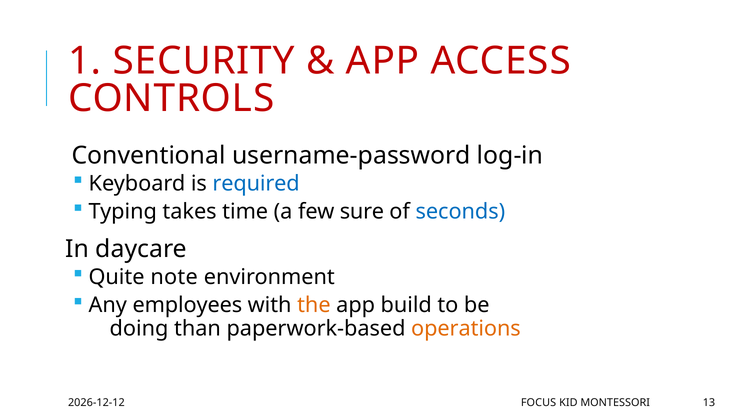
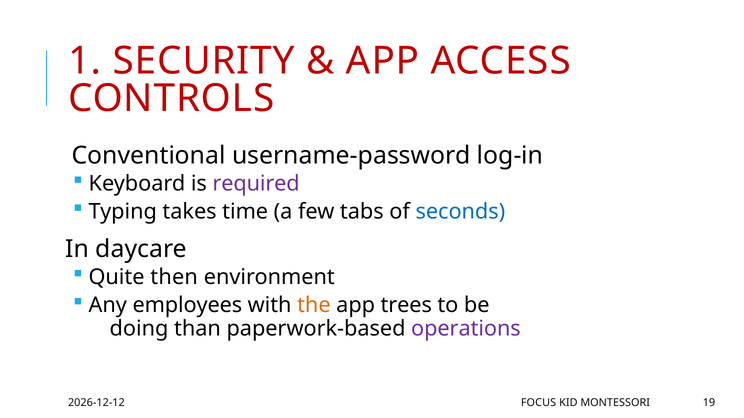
required colour: blue -> purple
sure: sure -> tabs
note: note -> then
build: build -> trees
operations colour: orange -> purple
13: 13 -> 19
